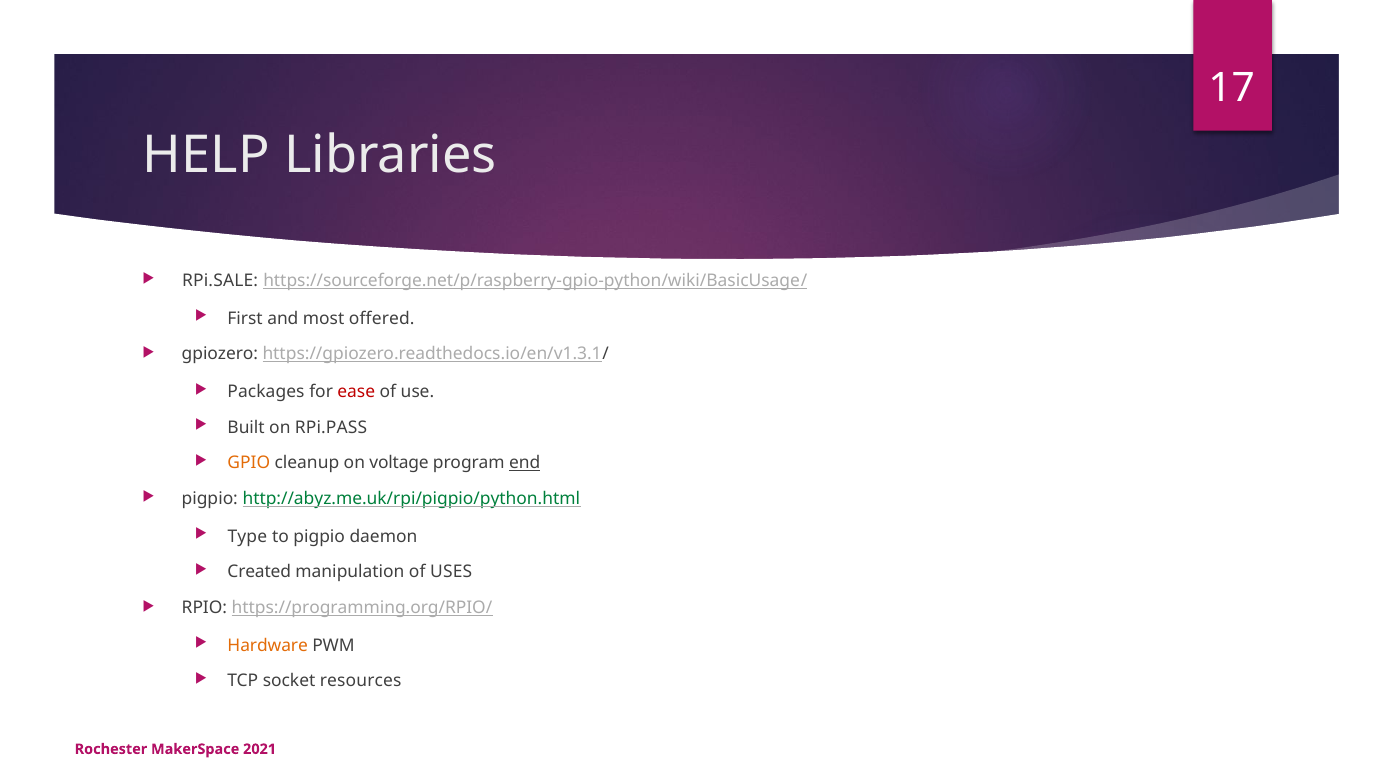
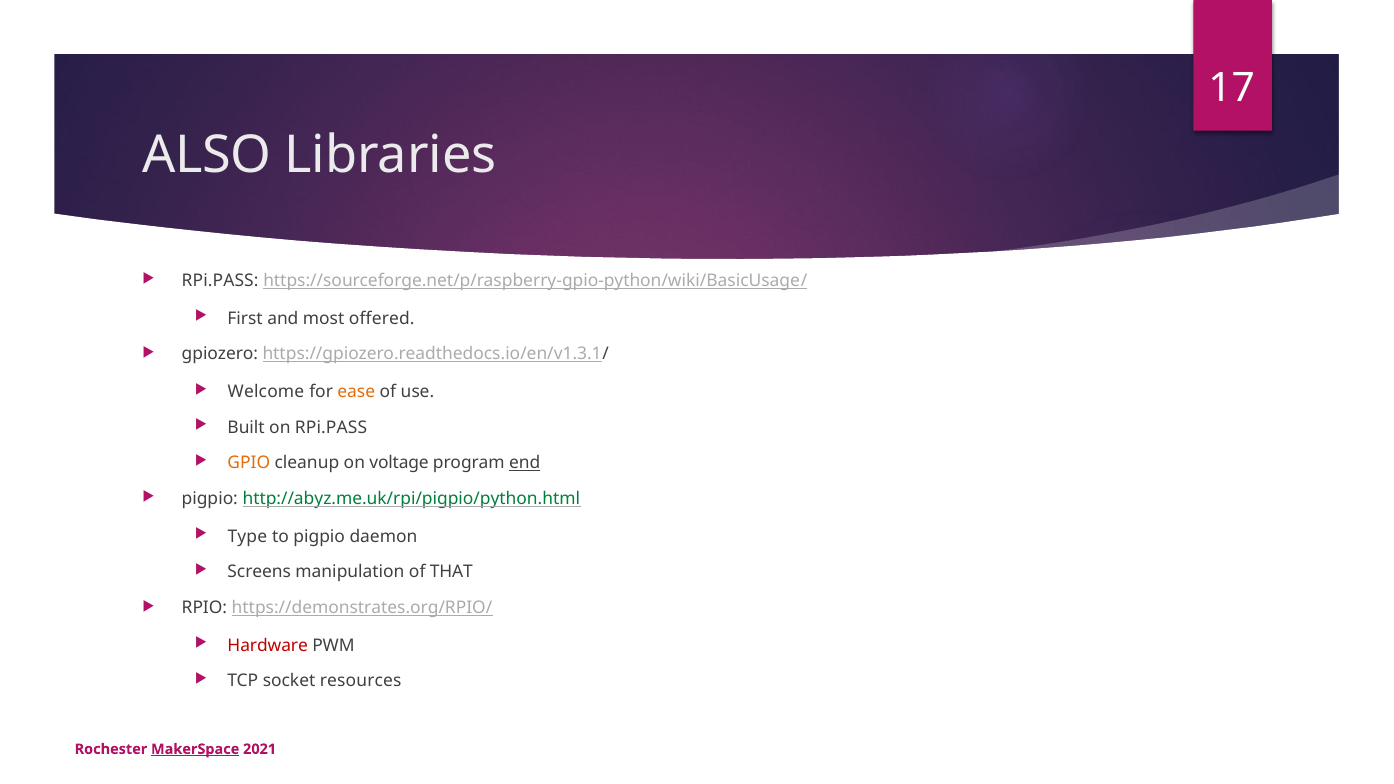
HELP: HELP -> ALSO
RPi.SALE at (220, 280): RPi.SALE -> RPi.PASS
Packages: Packages -> Welcome
ease colour: red -> orange
Created: Created -> Screens
USES: USES -> THAT
https://programming.org/RPIO/: https://programming.org/RPIO/ -> https://demonstrates.org/RPIO/
Hardware colour: orange -> red
MakerSpace underline: none -> present
